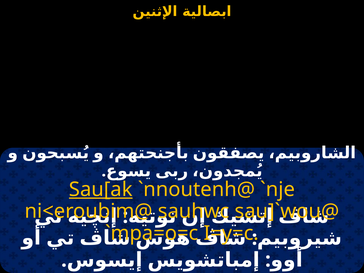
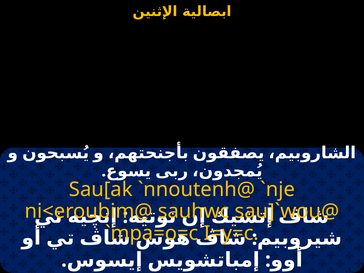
Sau[ak underline: present -> none
